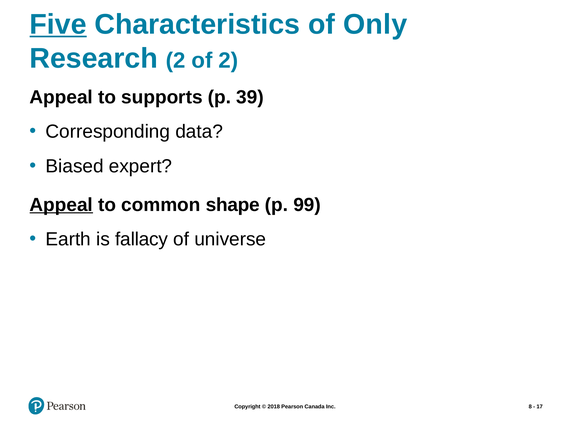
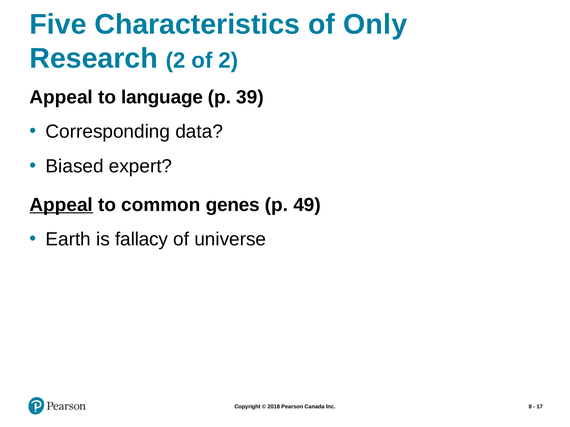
Five underline: present -> none
supports: supports -> language
shape: shape -> genes
99: 99 -> 49
